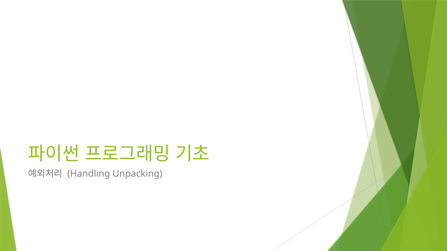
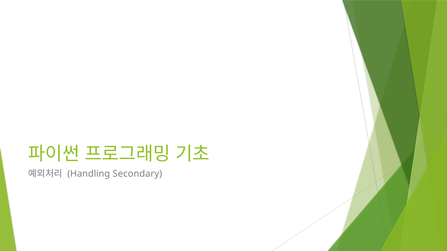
Unpacking: Unpacking -> Secondary
